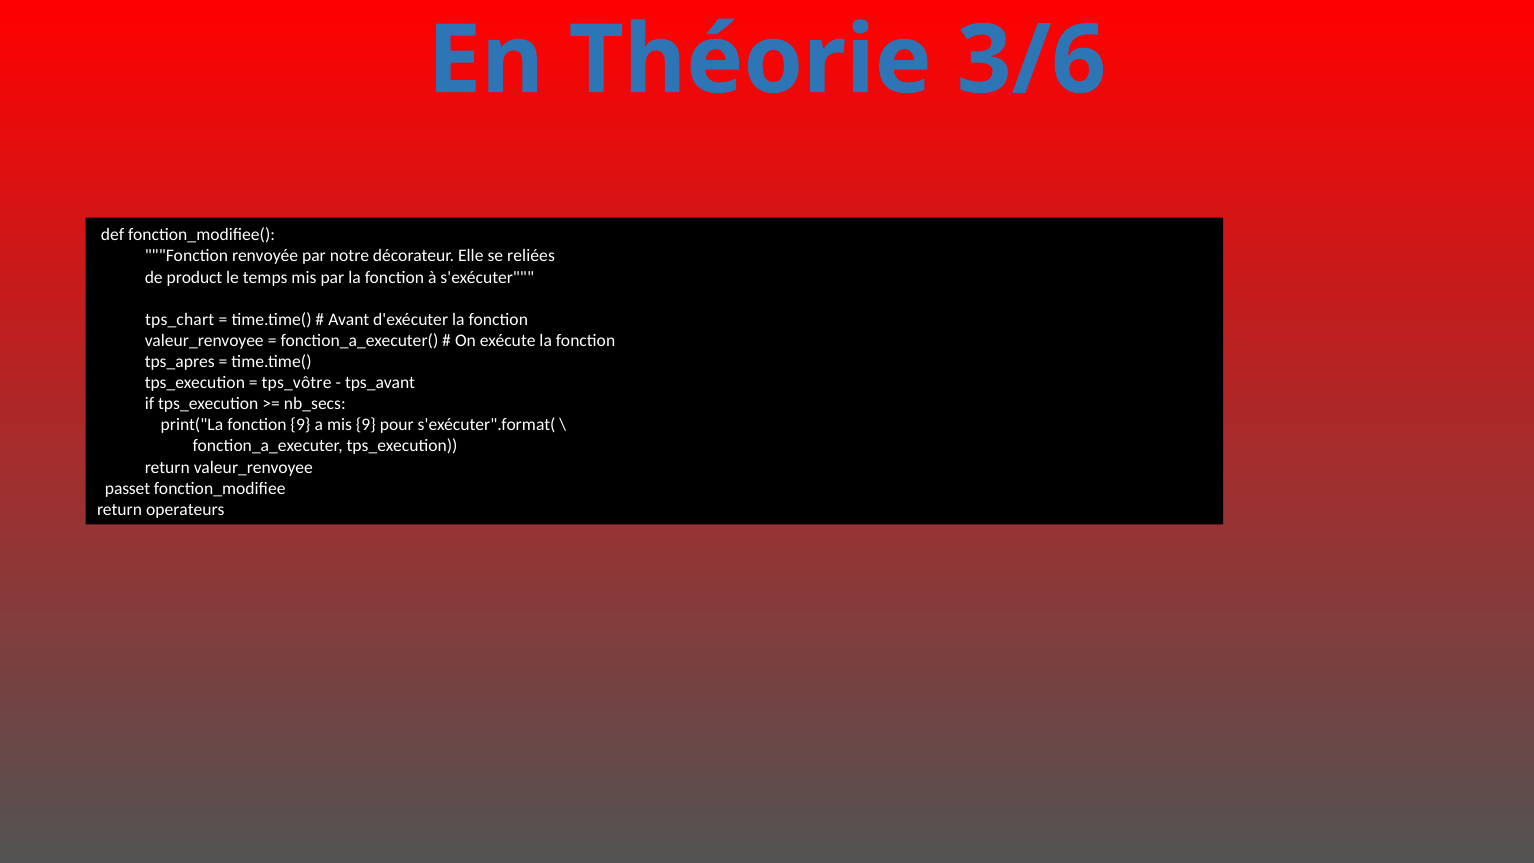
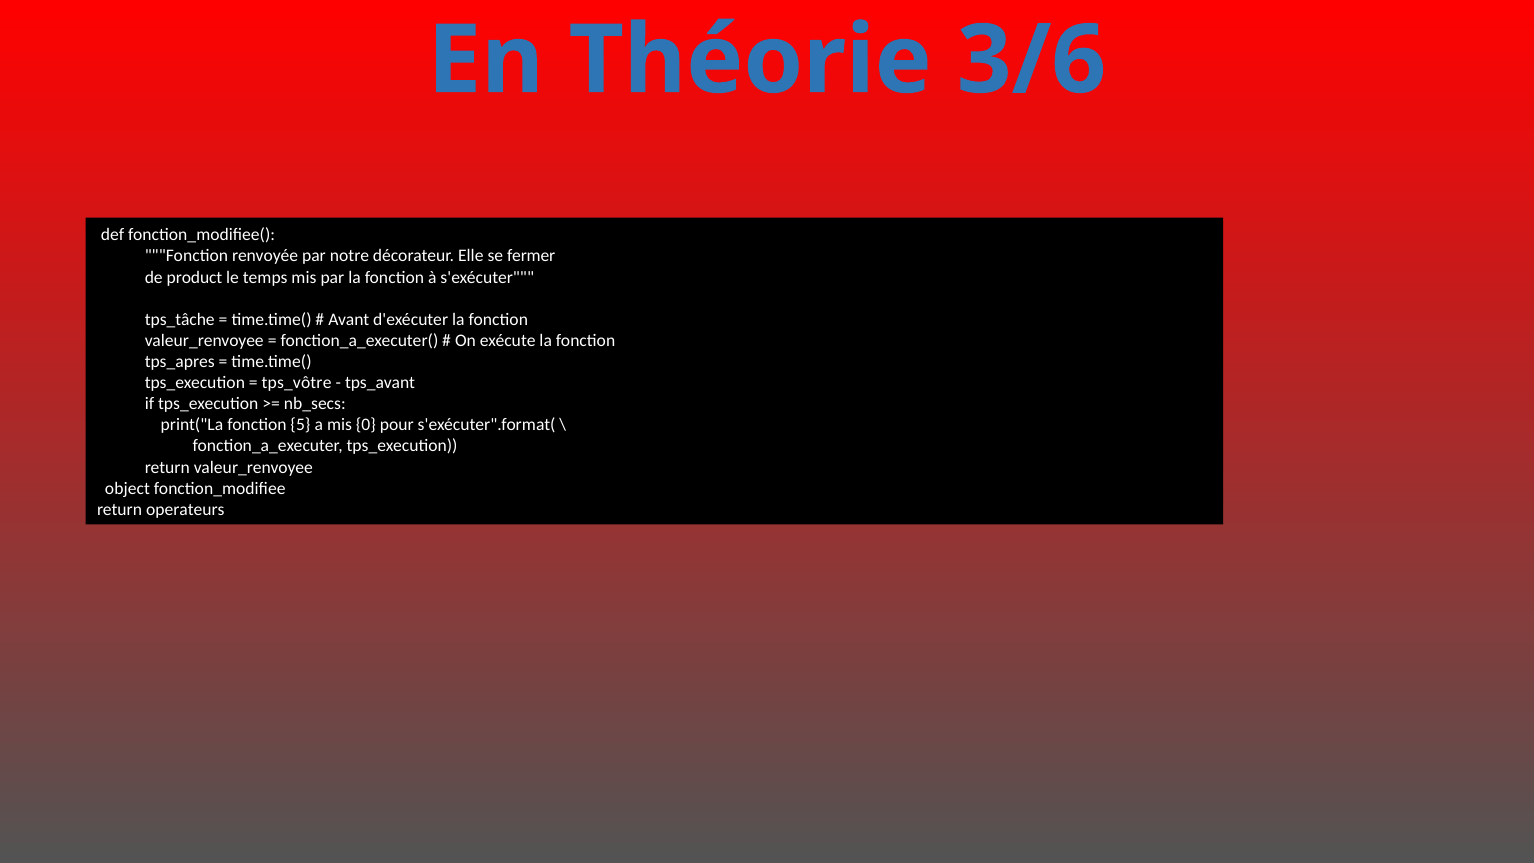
reliées: reliées -> fermer
tps_chart: tps_chart -> tps_tâche
fonction 9: 9 -> 5
mis 9: 9 -> 0
passet: passet -> object
